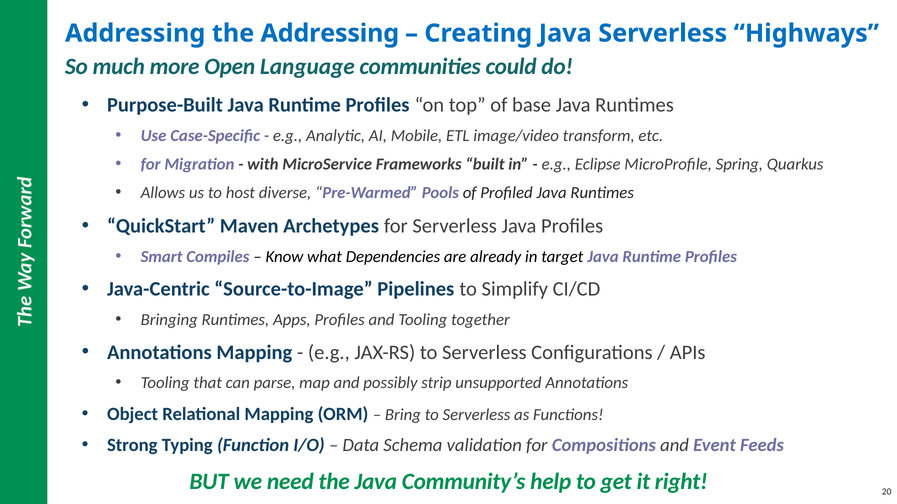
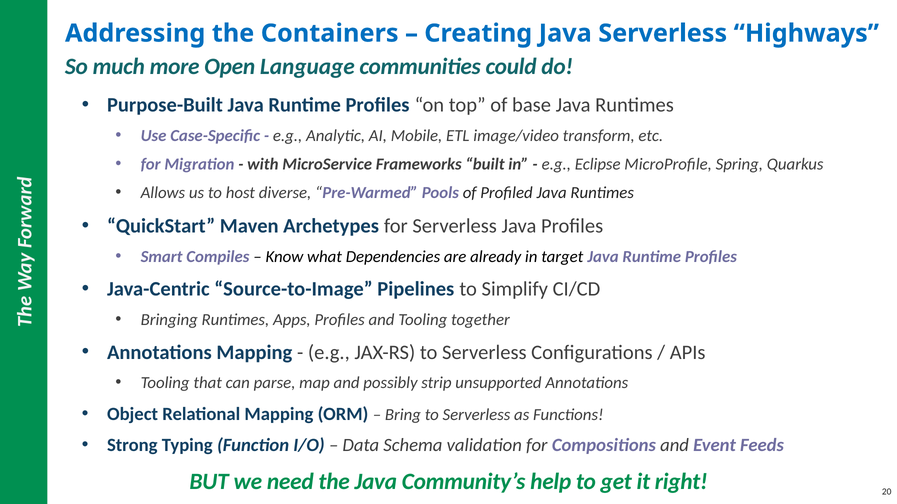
the Addressing: Addressing -> Containers
